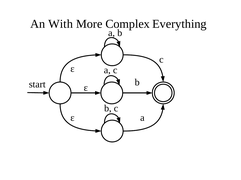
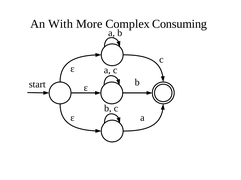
Everything: Everything -> Consuming
